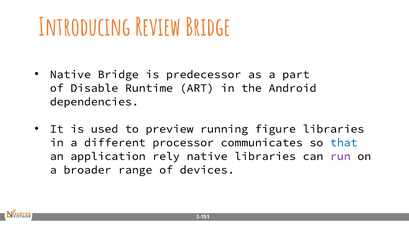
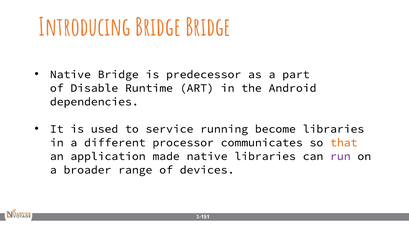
Introducing Review: Review -> Bridge
preview: preview -> service
figure: figure -> become
that colour: blue -> orange
rely: rely -> made
